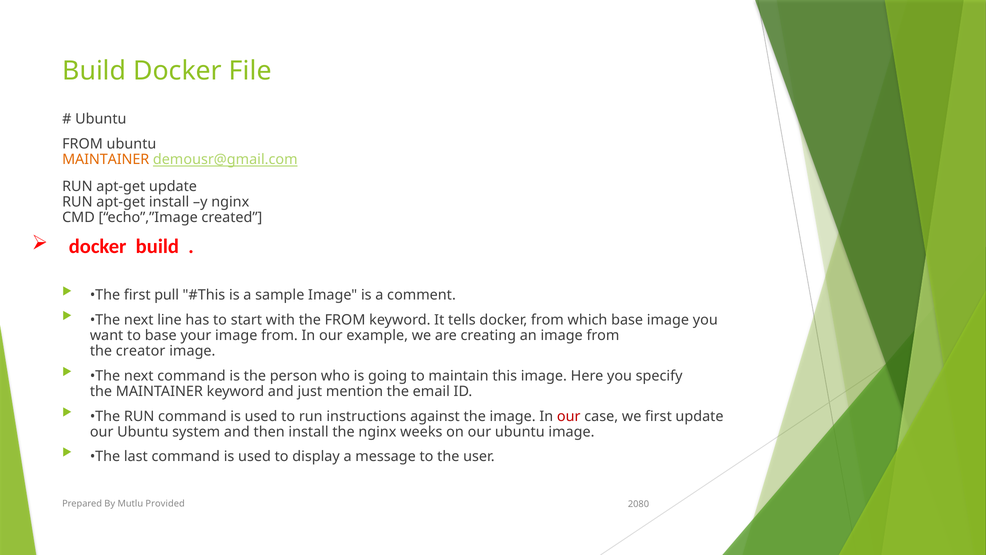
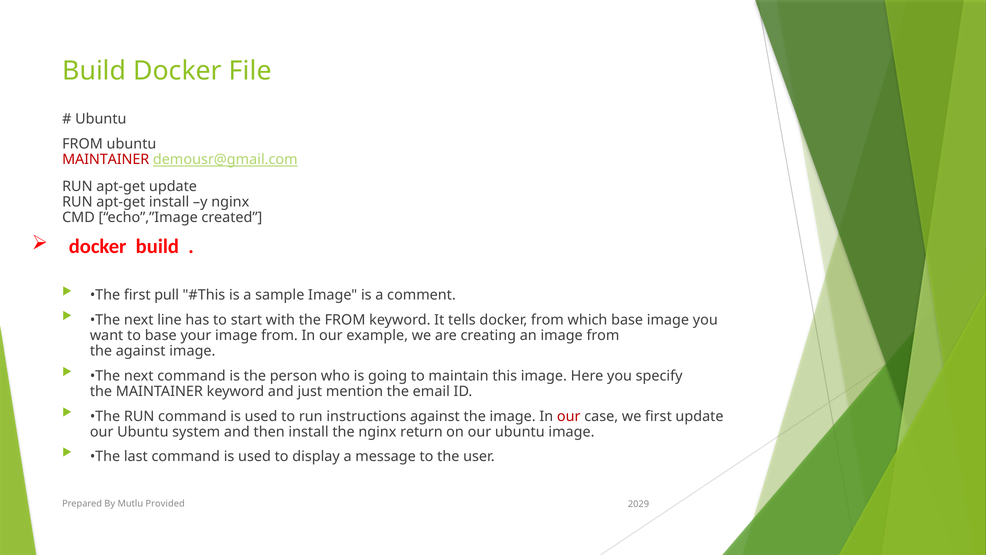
MAINTAINER at (106, 159) colour: orange -> red
the creator: creator -> against
weeks: weeks -> return
2080: 2080 -> 2029
